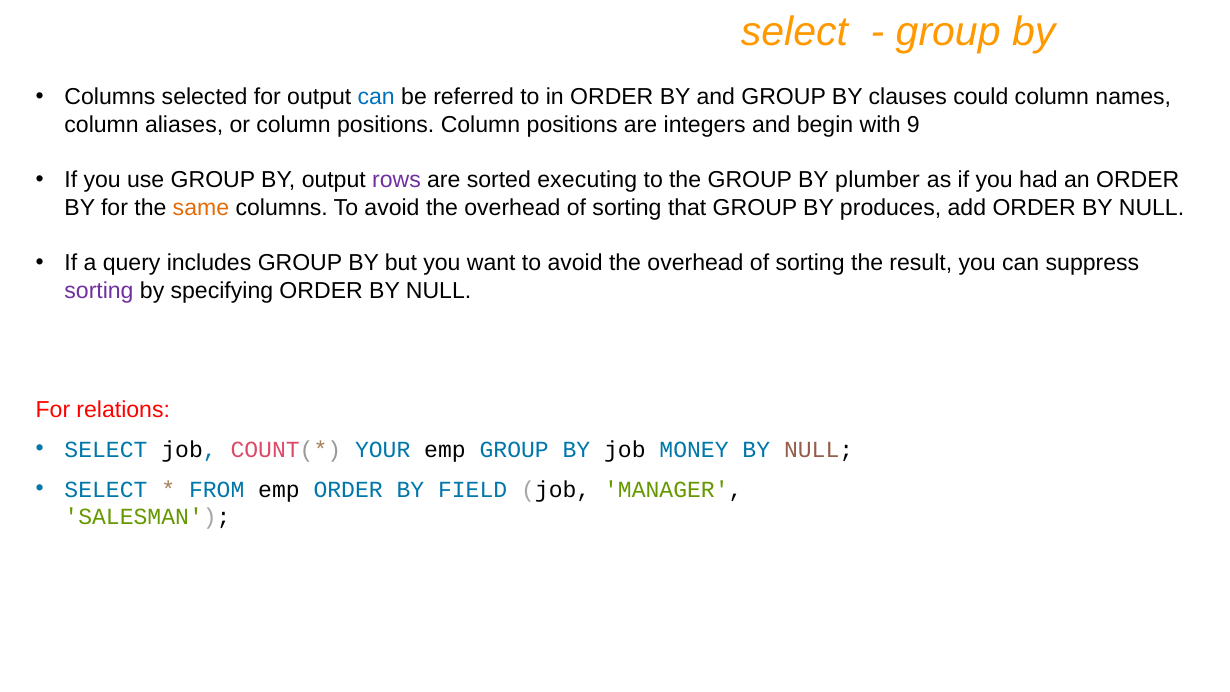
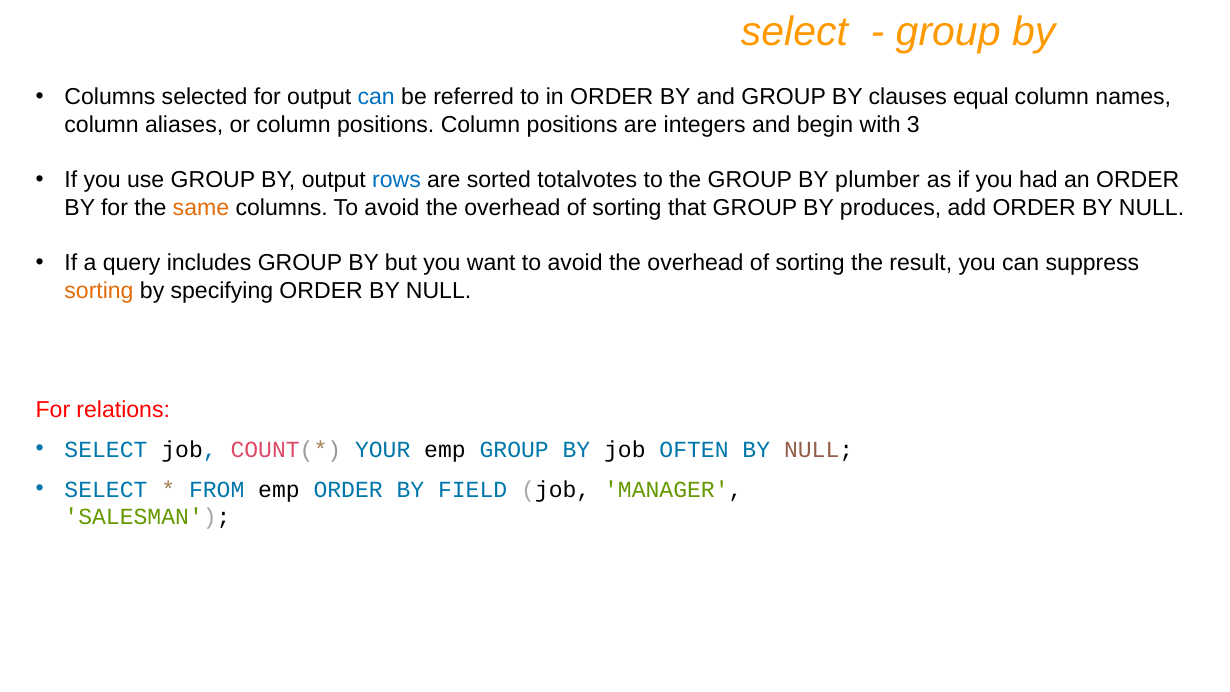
could: could -> equal
9: 9 -> 3
rows colour: purple -> blue
executing: executing -> totalvotes
sorting at (99, 291) colour: purple -> orange
MONEY: MONEY -> OFTEN
